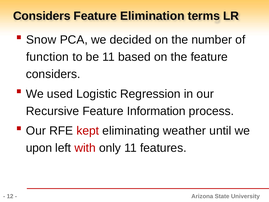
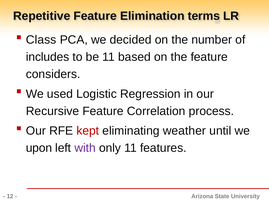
Considers at (42, 16): Considers -> Repetitive
Snow: Snow -> Class
function: function -> includes
Information: Information -> Correlation
with colour: red -> purple
